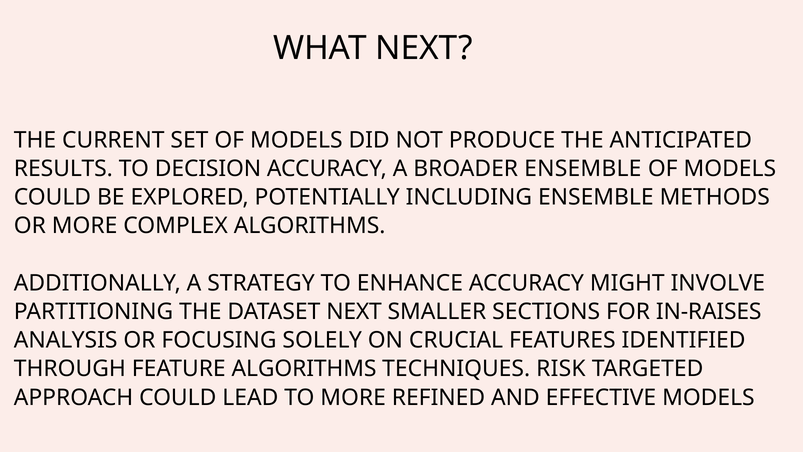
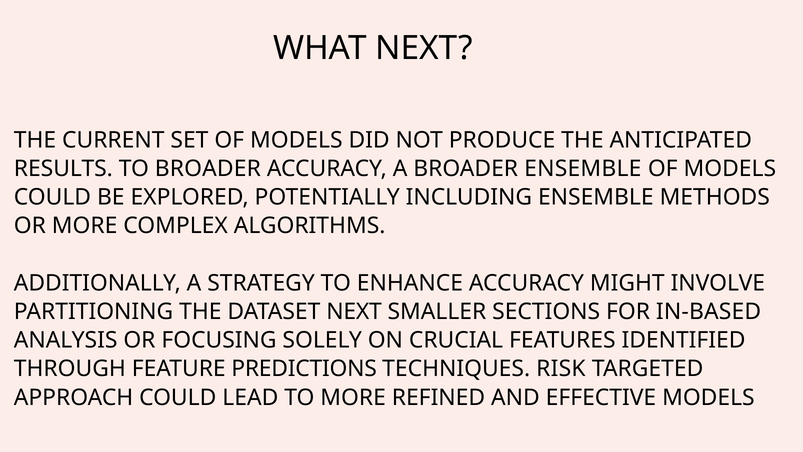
TO DECISION: DECISION -> BROADER
IN-RAISES: IN-RAISES -> IN-BASED
FEATURE ALGORITHMS: ALGORITHMS -> PREDICTIONS
